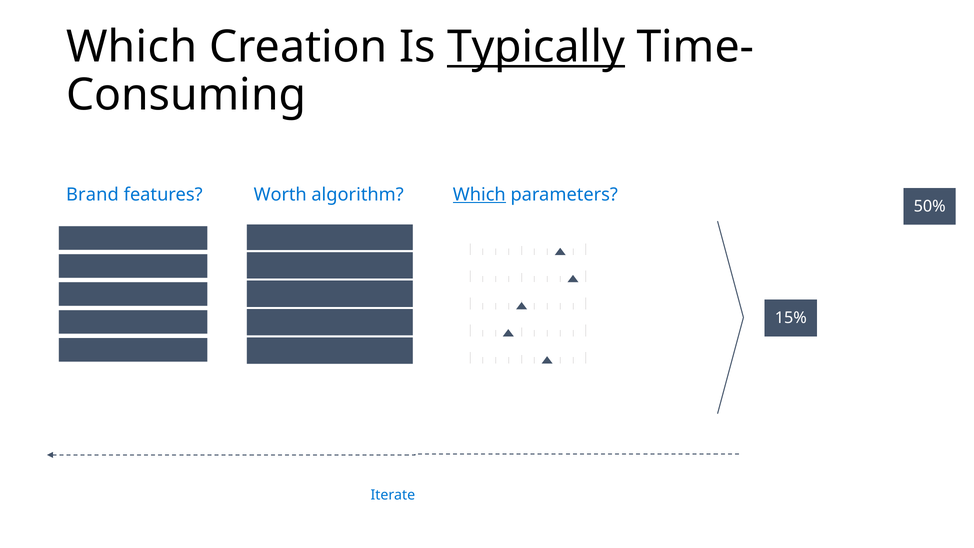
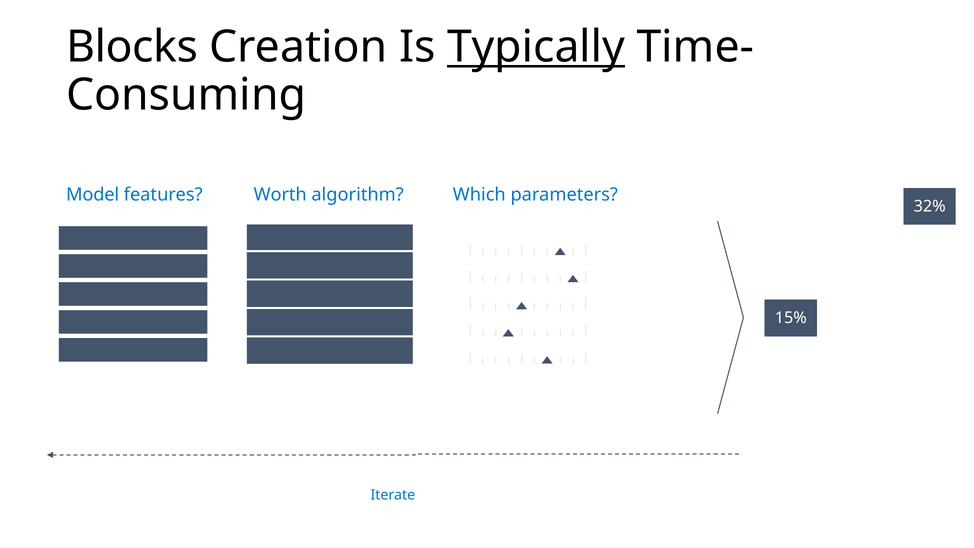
Which at (132, 47): Which -> Blocks
Brand: Brand -> Model
Which at (479, 195) underline: present -> none
50% at (930, 206): 50% -> 32%
